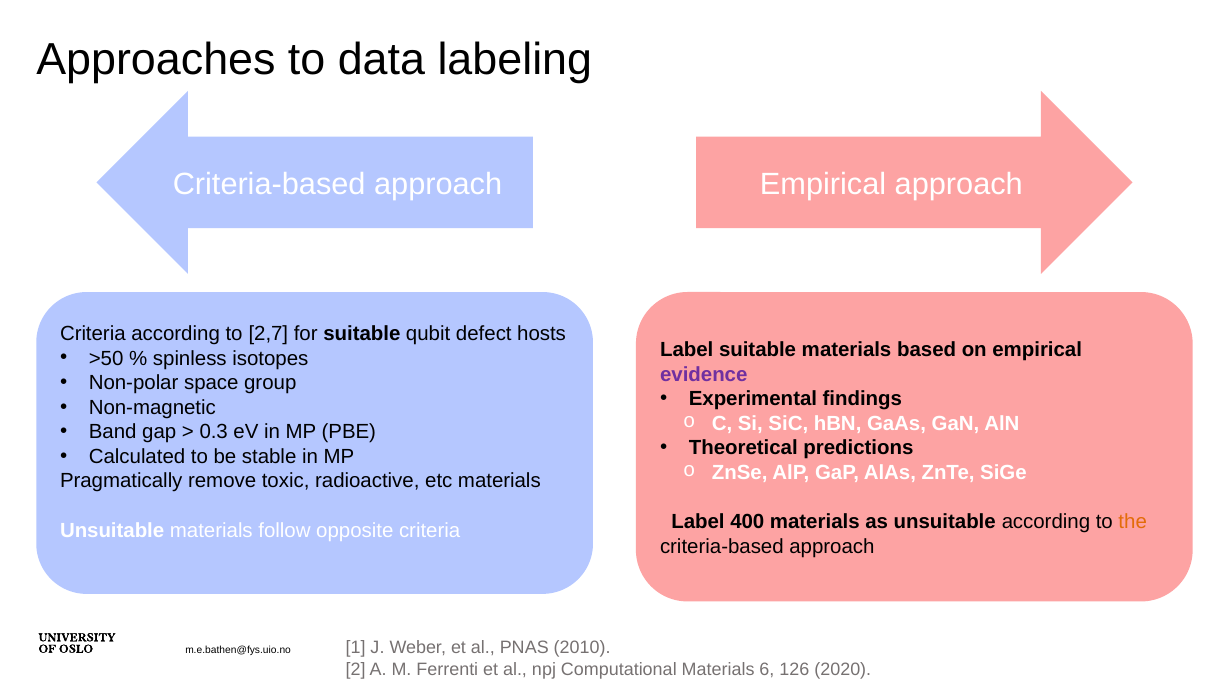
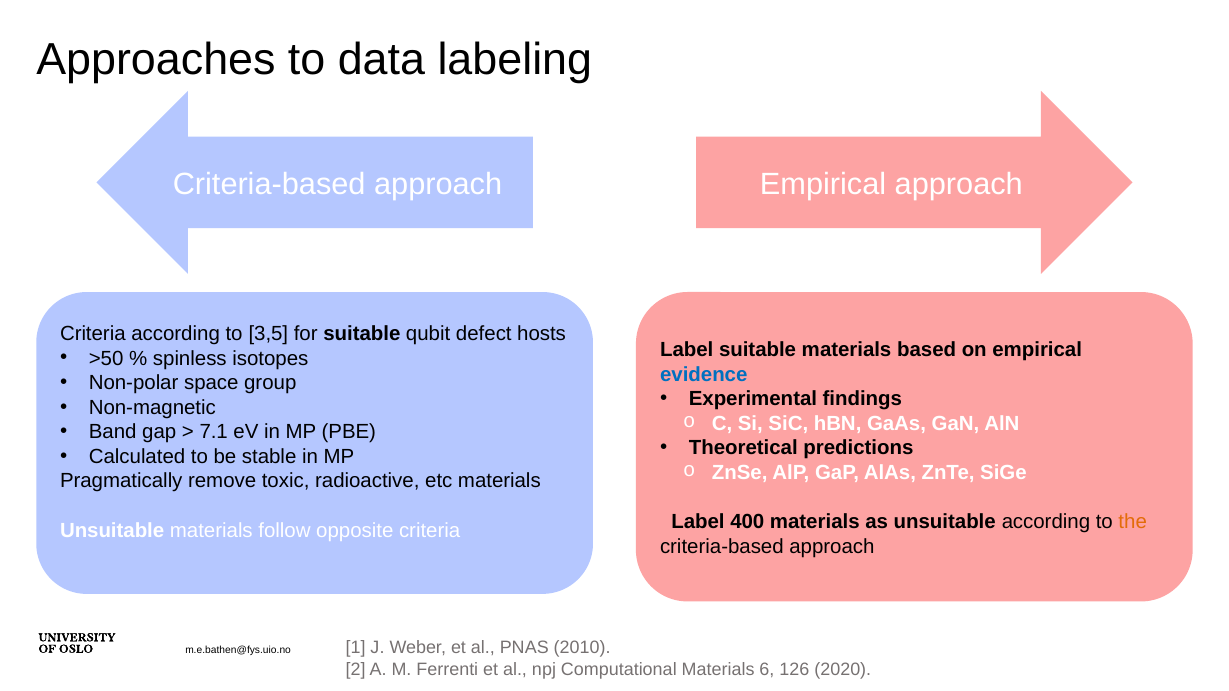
2,7: 2,7 -> 3,5
evidence colour: purple -> blue
0.3: 0.3 -> 7.1
